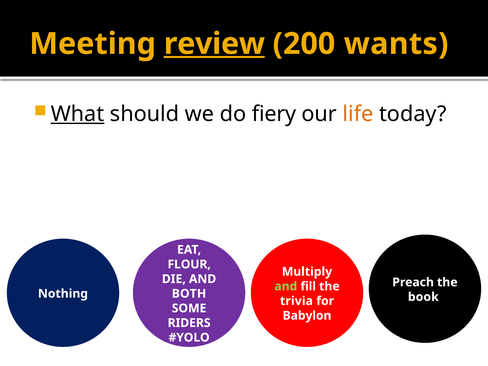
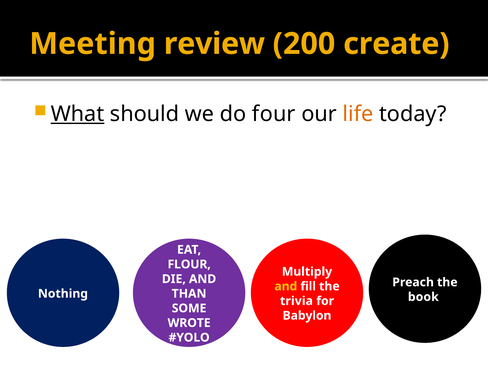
review underline: present -> none
wants: wants -> create
fiery: fiery -> four
and at (286, 286) colour: light green -> yellow
BOTH: BOTH -> THAN
RIDERS: RIDERS -> WROTE
